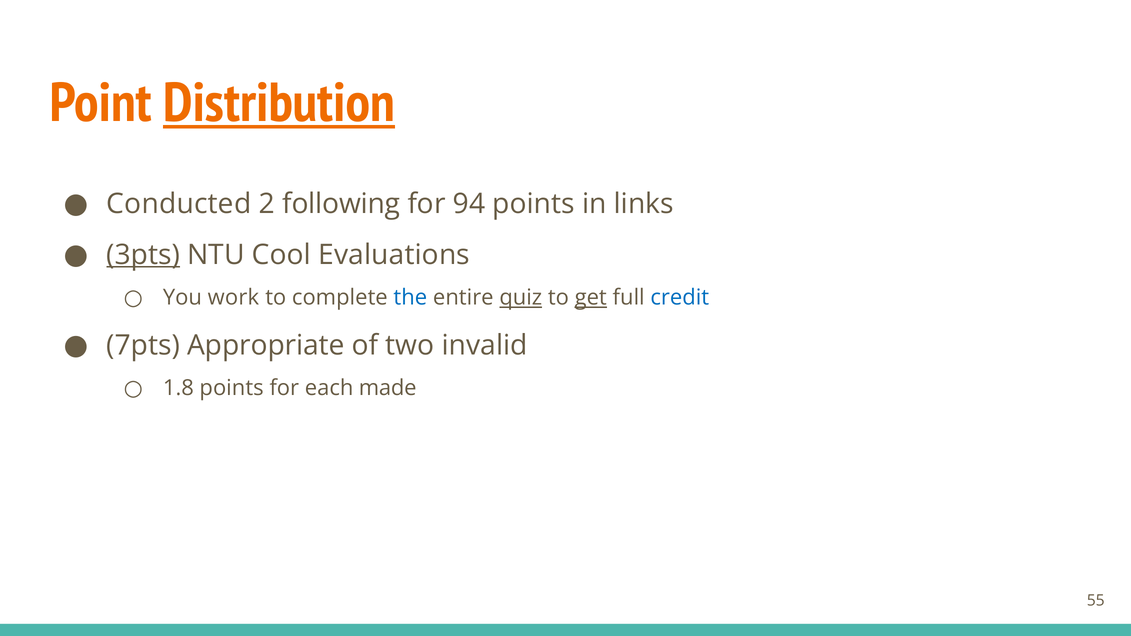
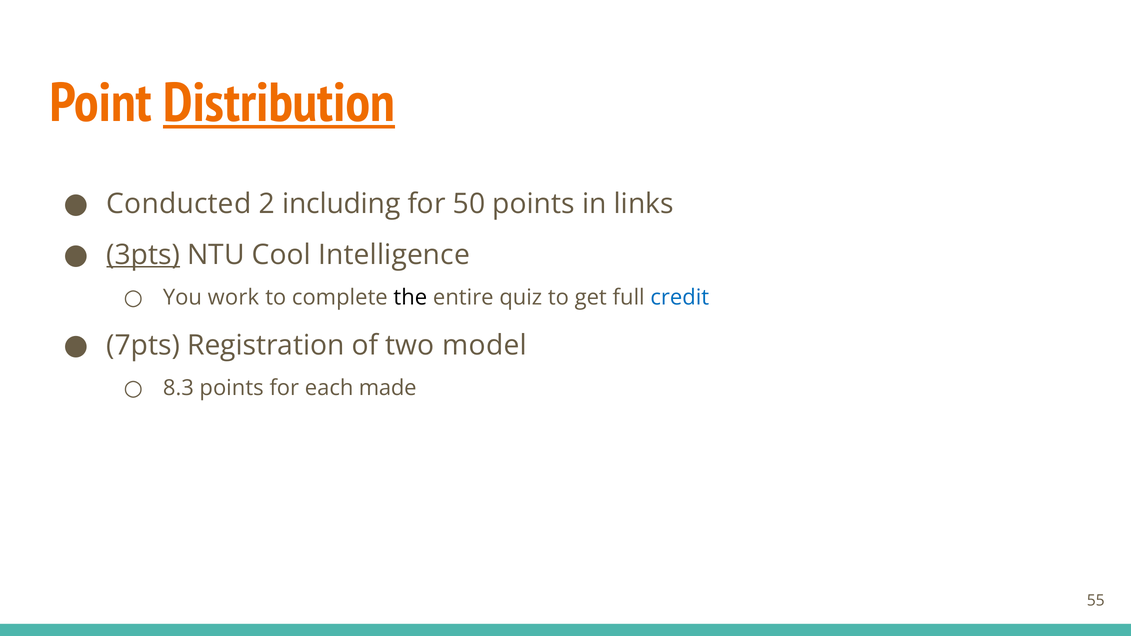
following: following -> including
94: 94 -> 50
Evaluations: Evaluations -> Intelligence
the colour: blue -> black
quiz underline: present -> none
get underline: present -> none
Appropriate: Appropriate -> Registration
invalid: invalid -> model
1.8: 1.8 -> 8.3
